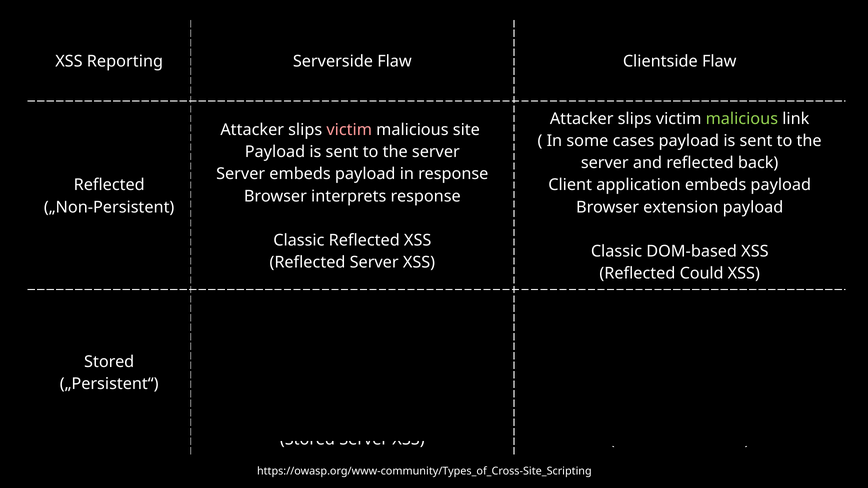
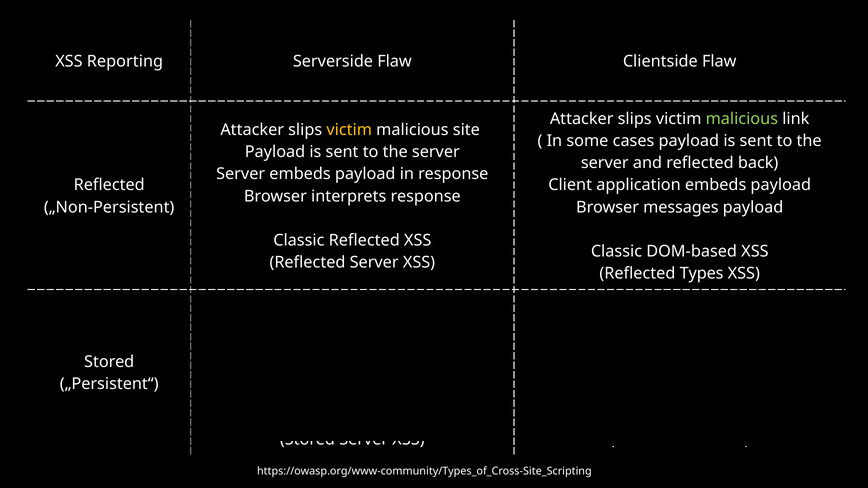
victim at (349, 130) colour: pink -> yellow
extension: extension -> messages
Could: Could -> Types
